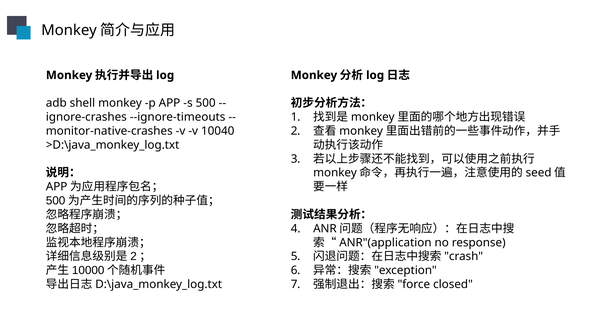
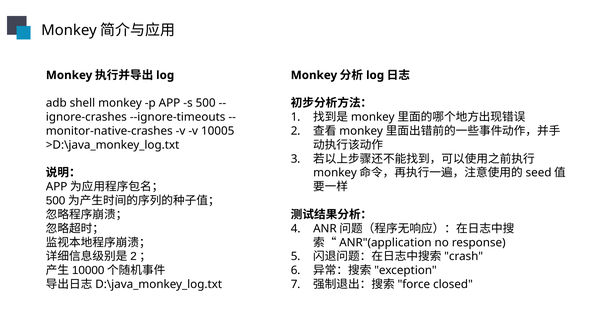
10040: 10040 -> 10005
